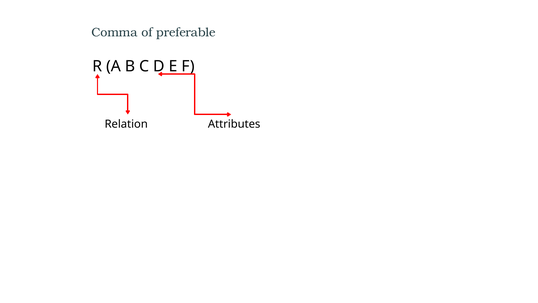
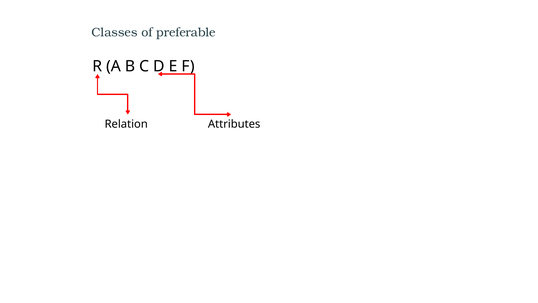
Comma: Comma -> Classes
